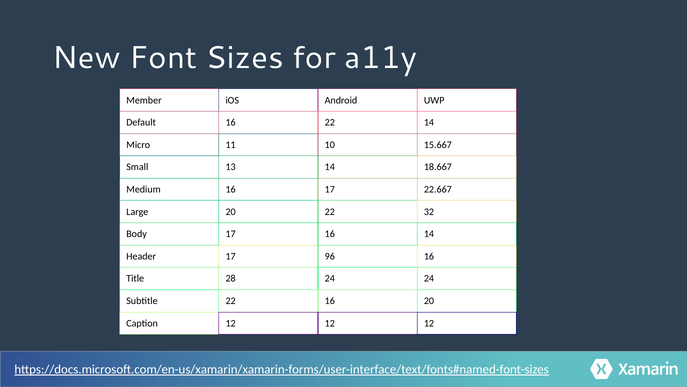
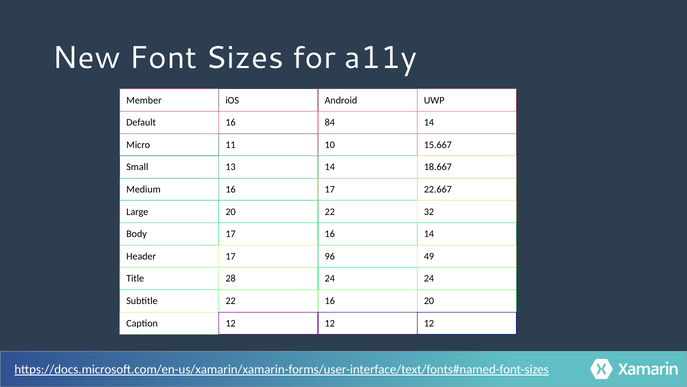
16 22: 22 -> 84
96 16: 16 -> 49
